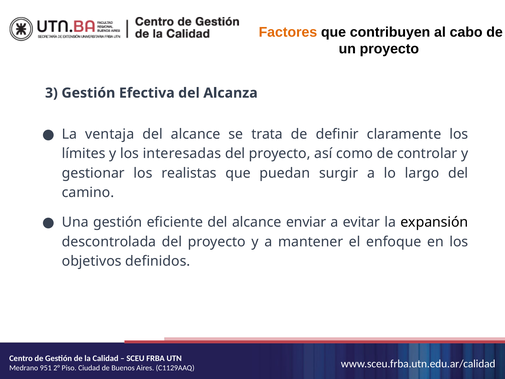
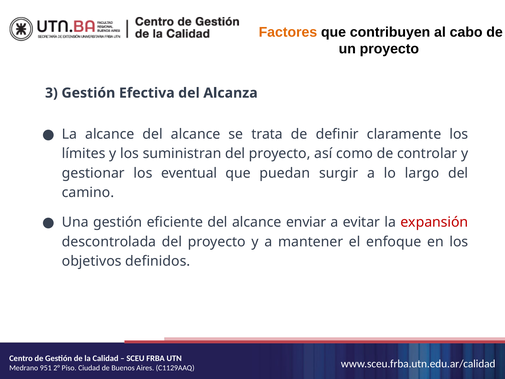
La ventaja: ventaja -> alcance
interesadas: interesadas -> suministran
realistas: realistas -> eventual
expansión colour: black -> red
